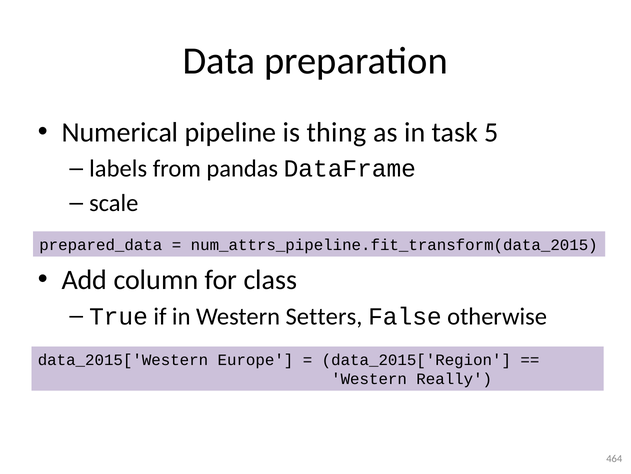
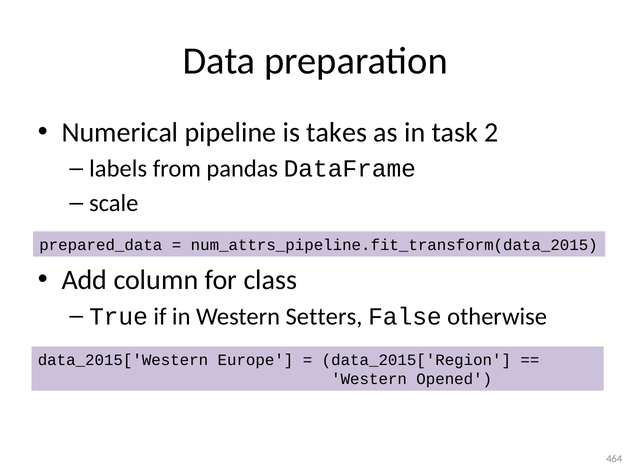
thing: thing -> takes
5: 5 -> 2
Really: Really -> Opened
